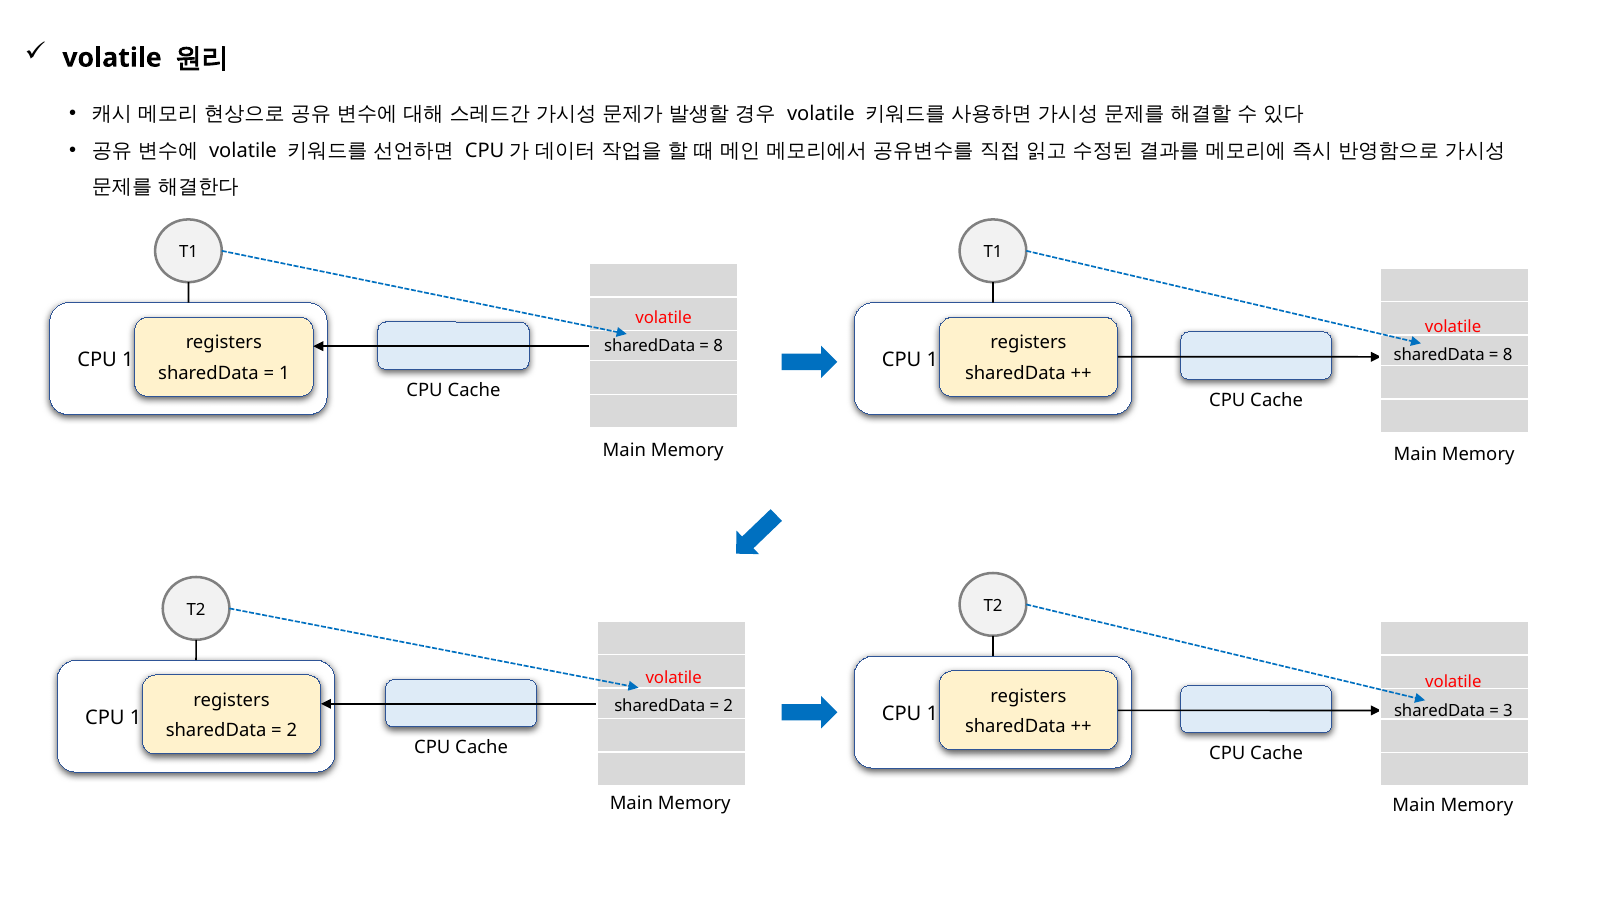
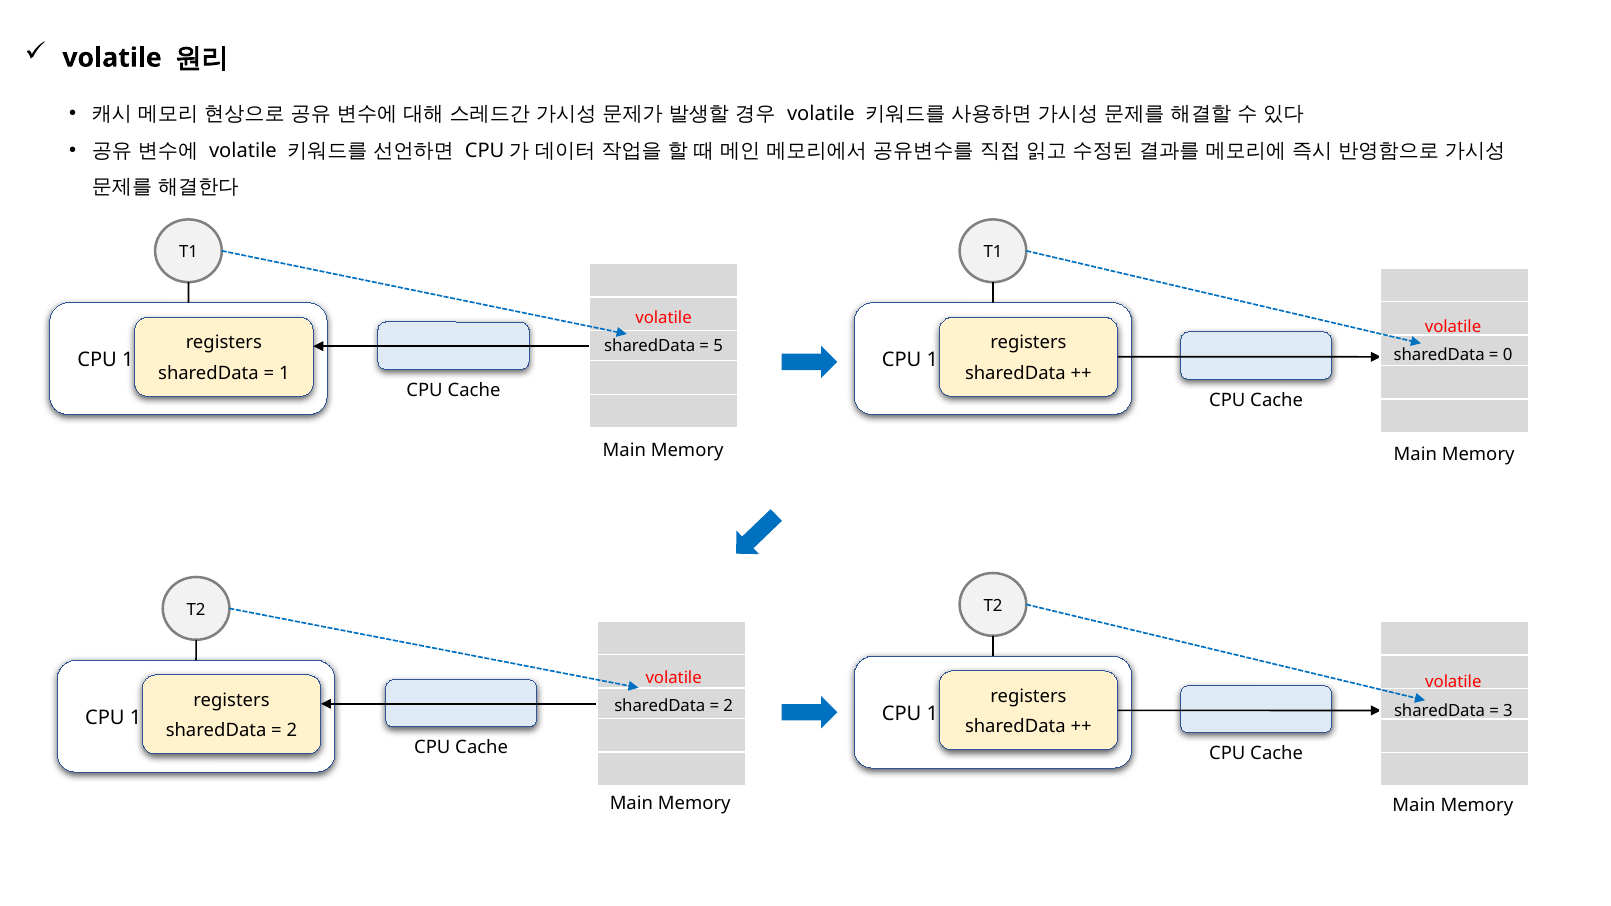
8 at (718, 346): 8 -> 5
8 at (1508, 355): 8 -> 0
